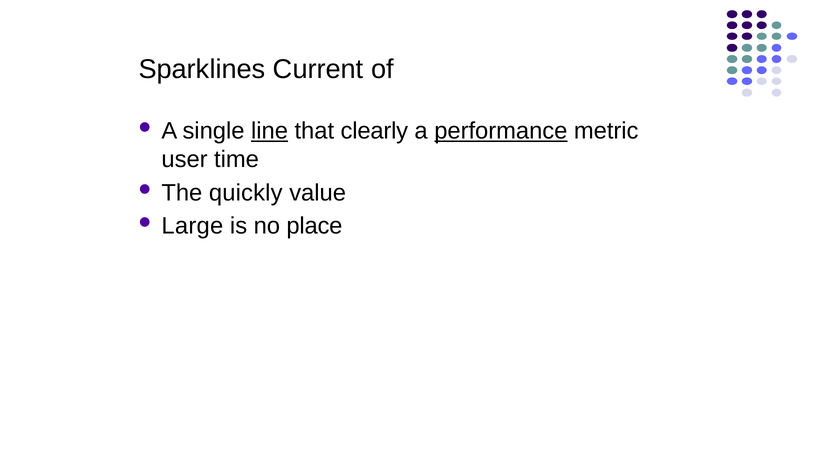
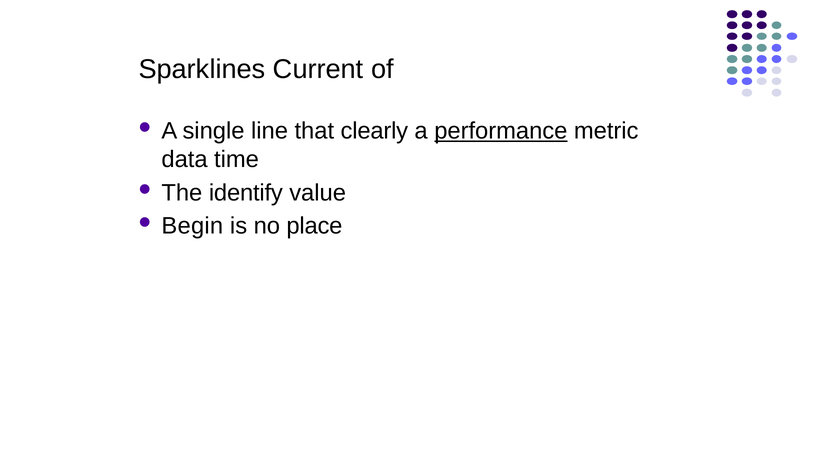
line underline: present -> none
user: user -> data
quickly: quickly -> identify
Large: Large -> Begin
